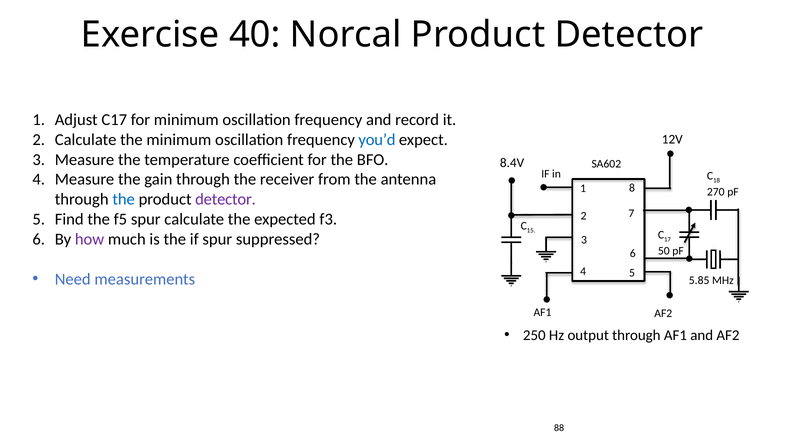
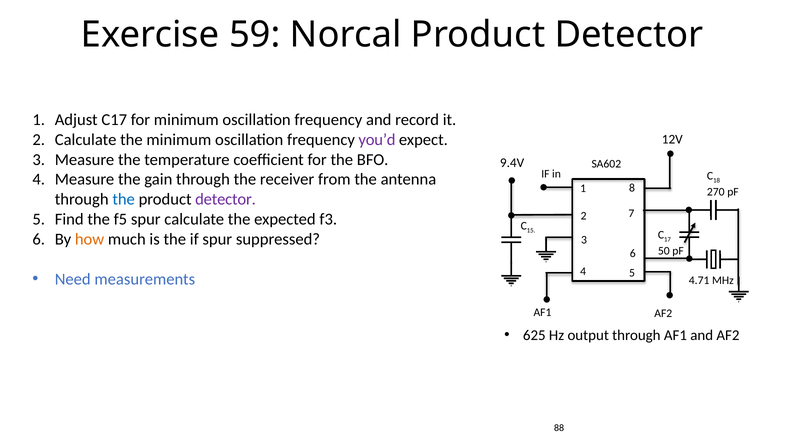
40: 40 -> 59
you’d colour: blue -> purple
8.4V: 8.4V -> 9.4V
how colour: purple -> orange
5.85: 5.85 -> 4.71
250: 250 -> 625
